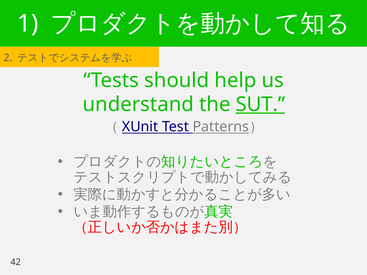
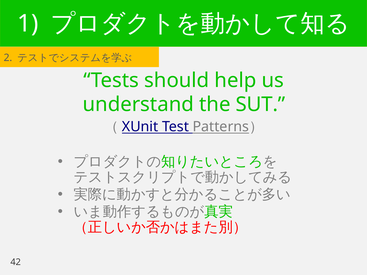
SUT underline: present -> none
